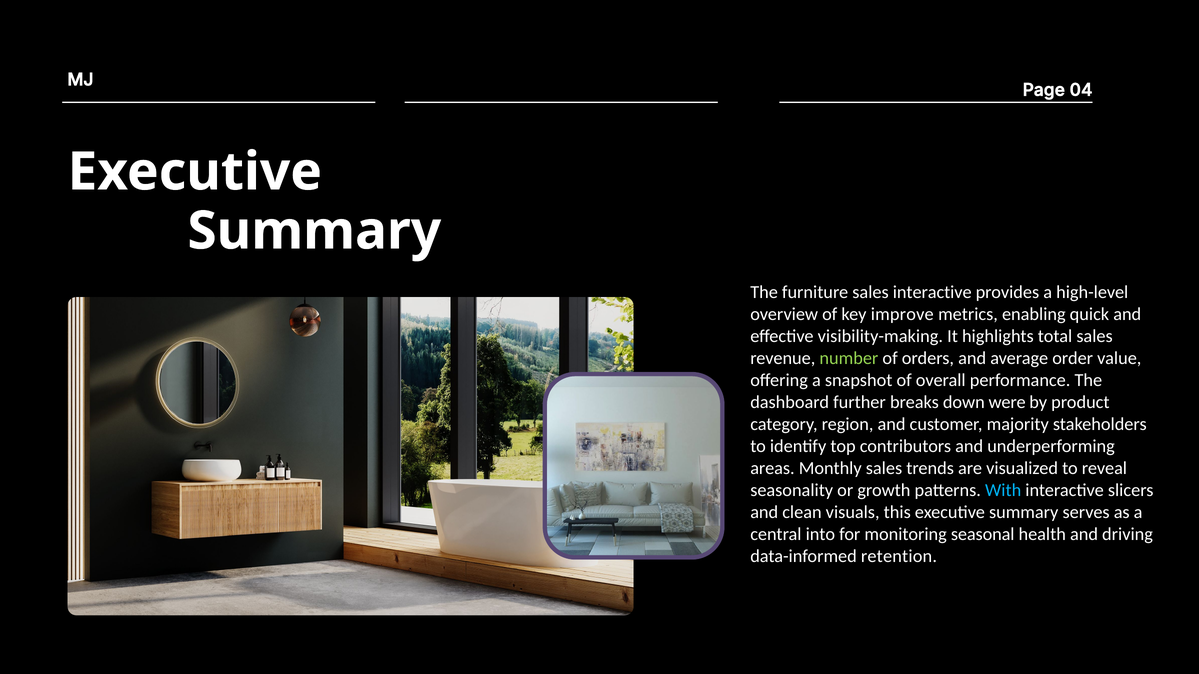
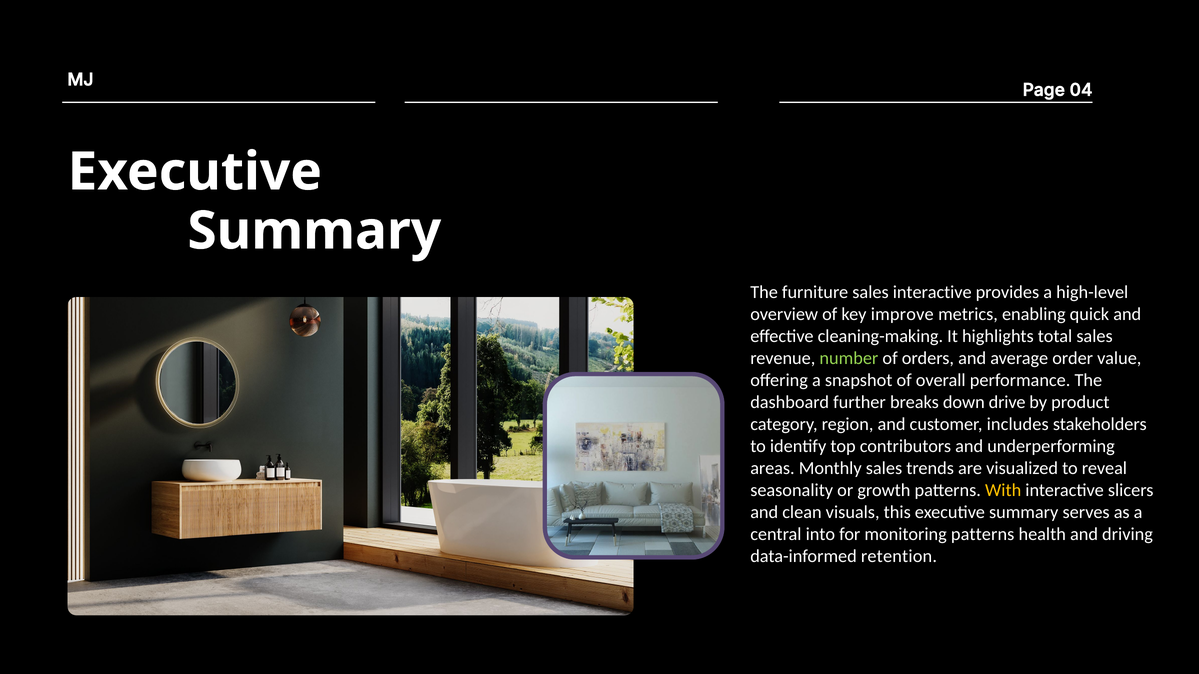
visibility-making: visibility-making -> cleaning-making
were: were -> drive
majority: majority -> includes
With colour: light blue -> yellow
monitoring seasonal: seasonal -> patterns
